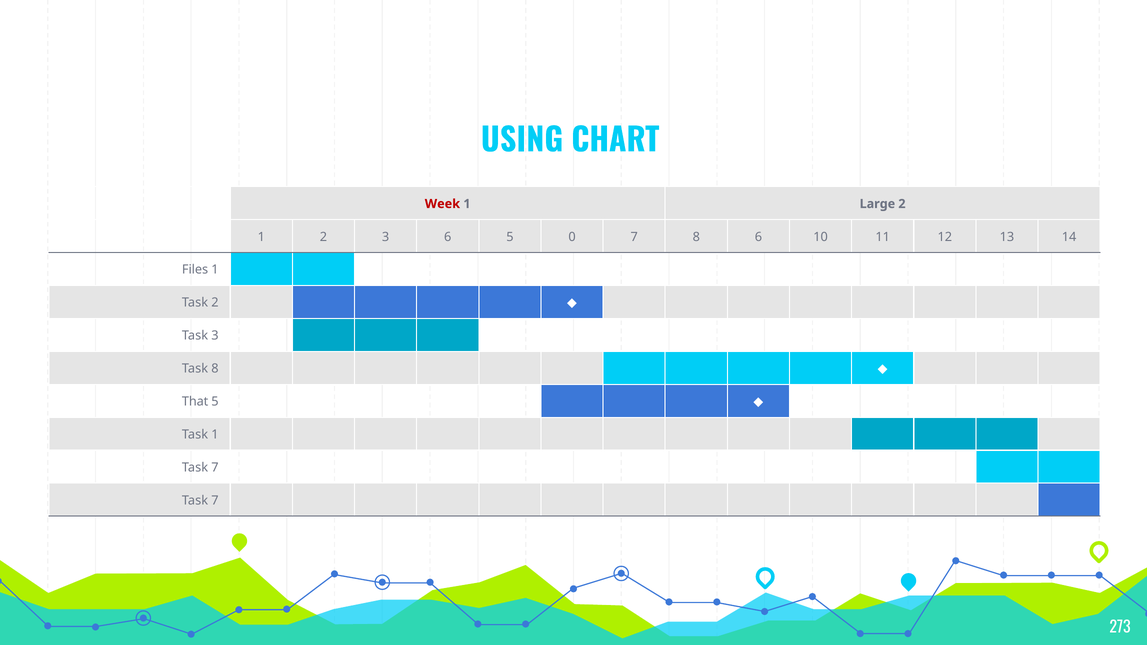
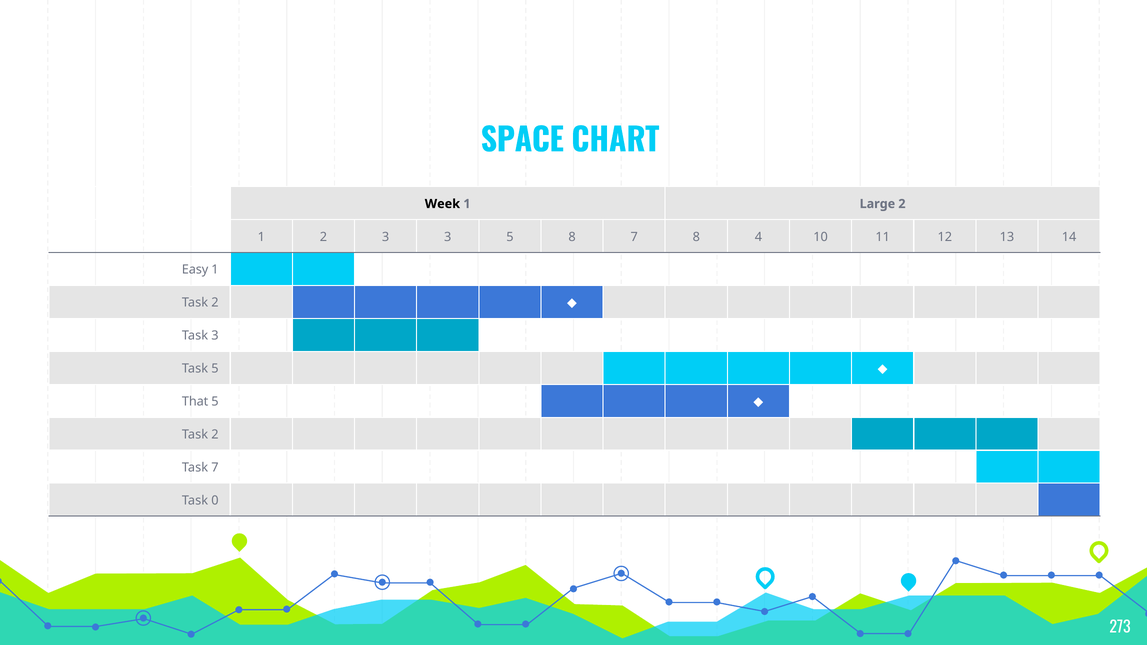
USING: USING -> SPACE
Week colour: red -> black
3 6: 6 -> 3
5 0: 0 -> 8
8 6: 6 -> 4
Files: Files -> Easy
Task 8: 8 -> 5
1 at (215, 435): 1 -> 2
7 at (215, 501): 7 -> 0
